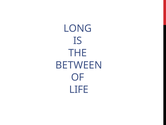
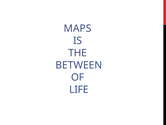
LONG: LONG -> MAPS
